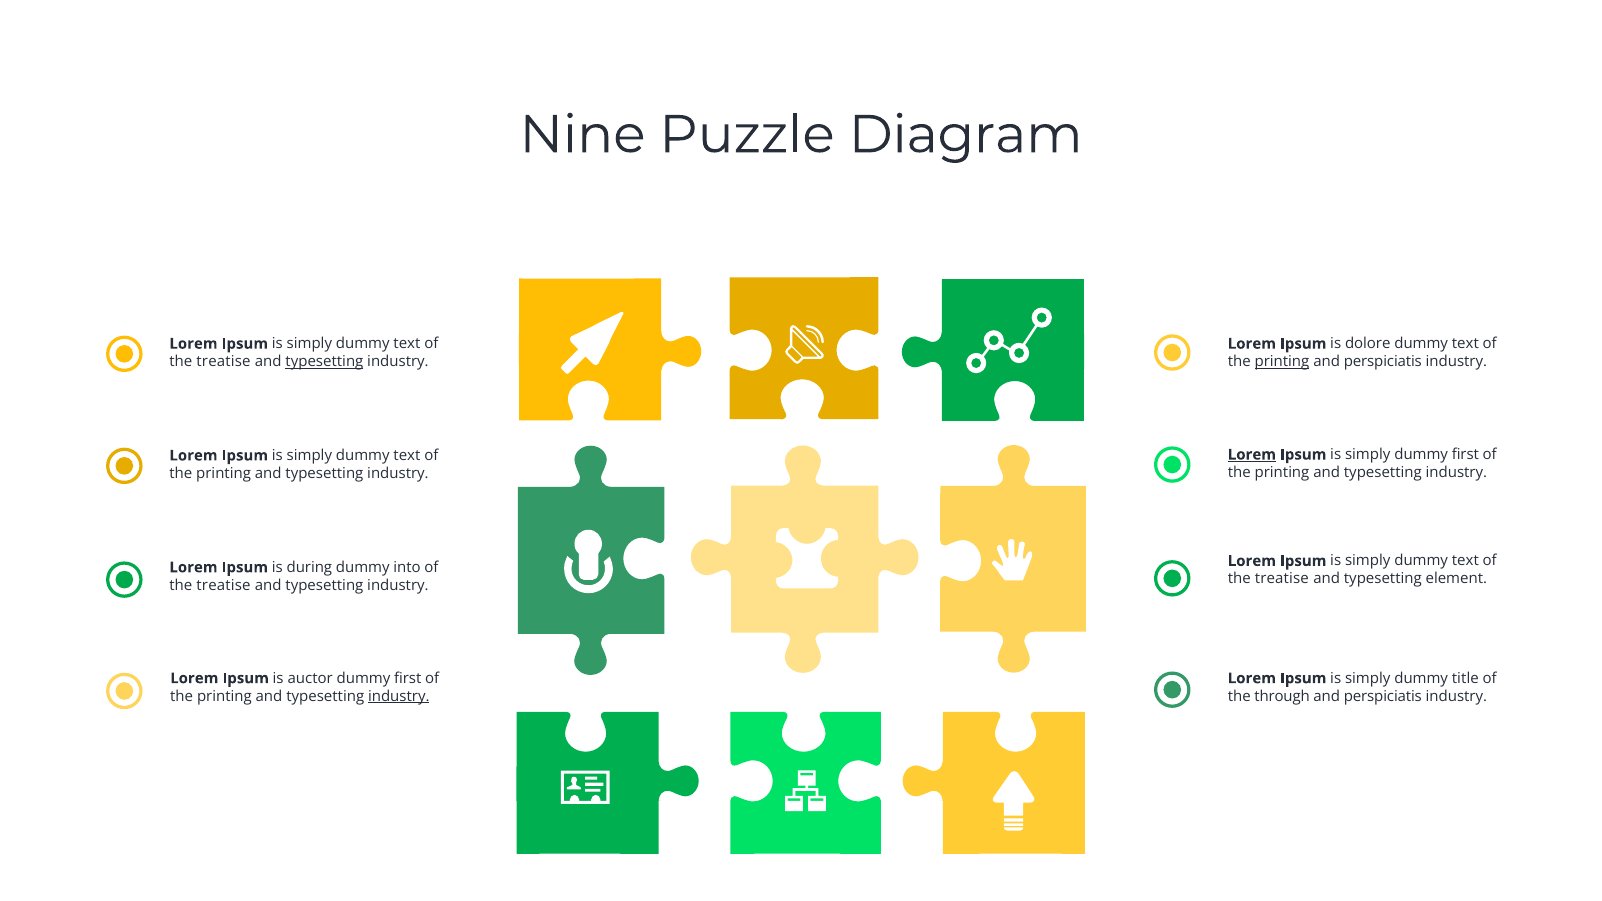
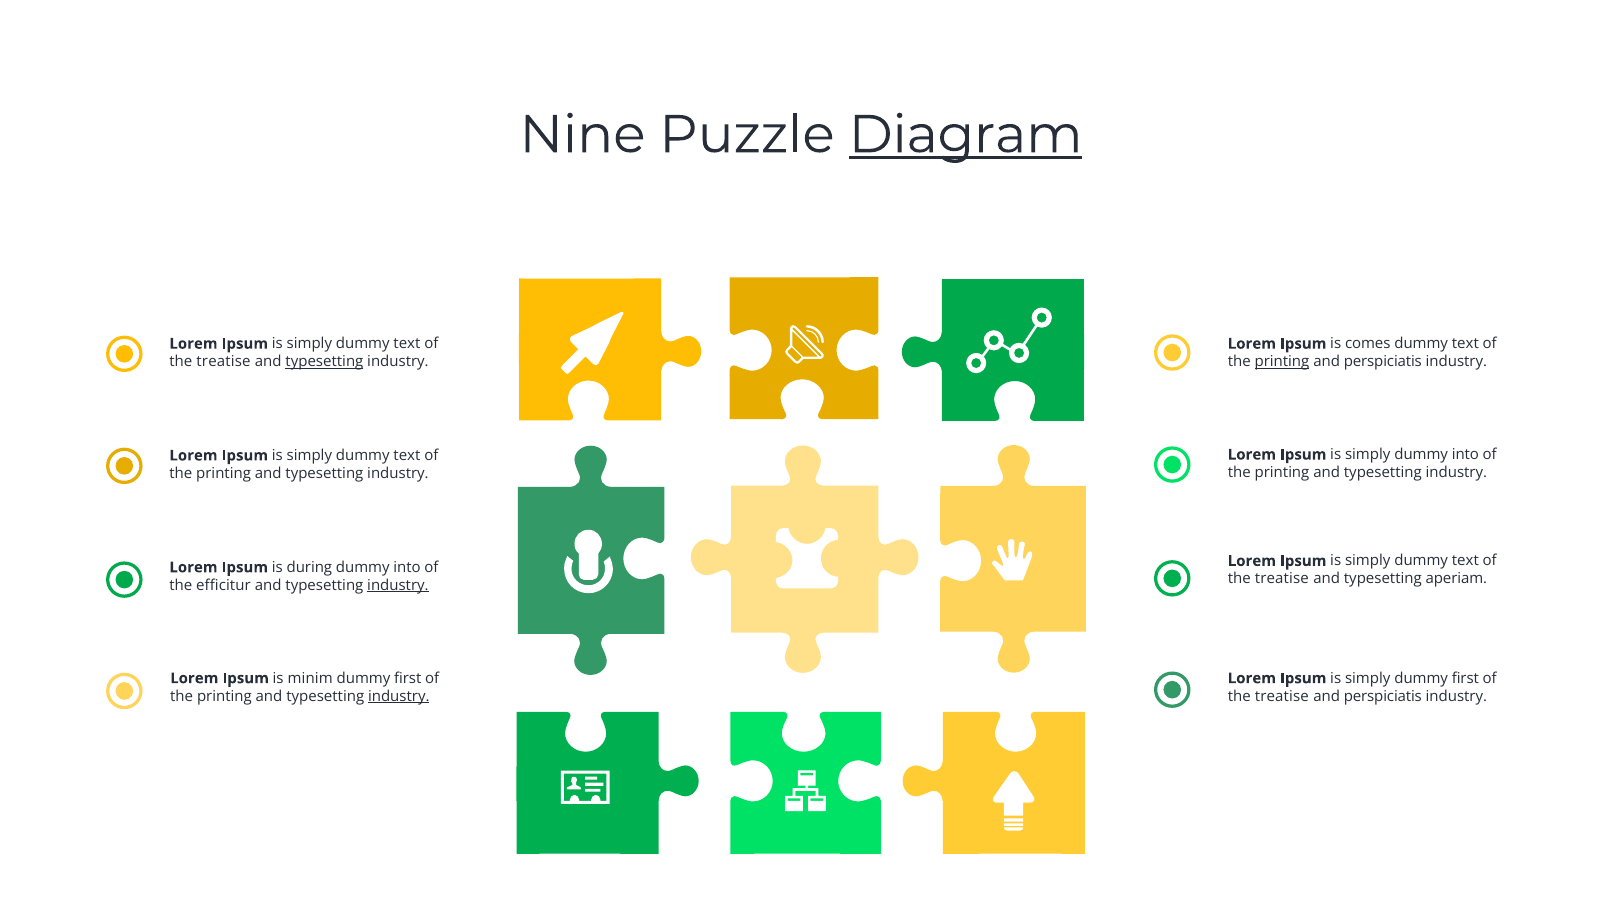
Diagram underline: none -> present
dolore: dolore -> comes
Lorem at (1252, 455) underline: present -> none
simply dummy first: first -> into
element: element -> aperiam
treatise at (223, 585): treatise -> efficitur
industry at (398, 585) underline: none -> present
auctor: auctor -> minim
simply dummy title: title -> first
through at (1282, 696): through -> treatise
